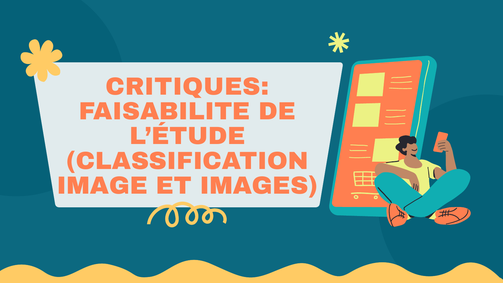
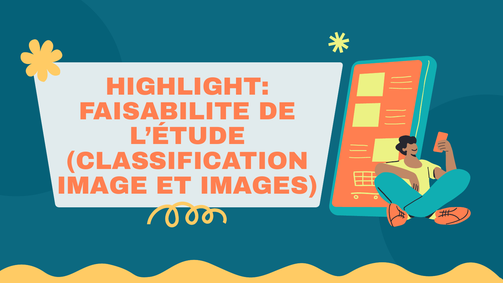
CRITIQUES: CRITIQUES -> HIGHLIGHT
